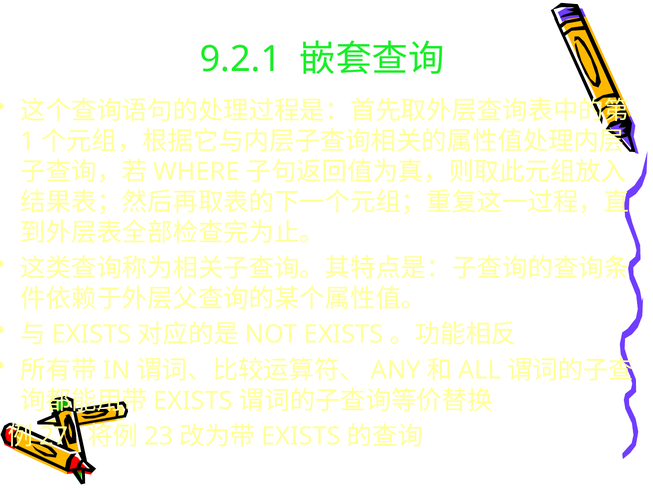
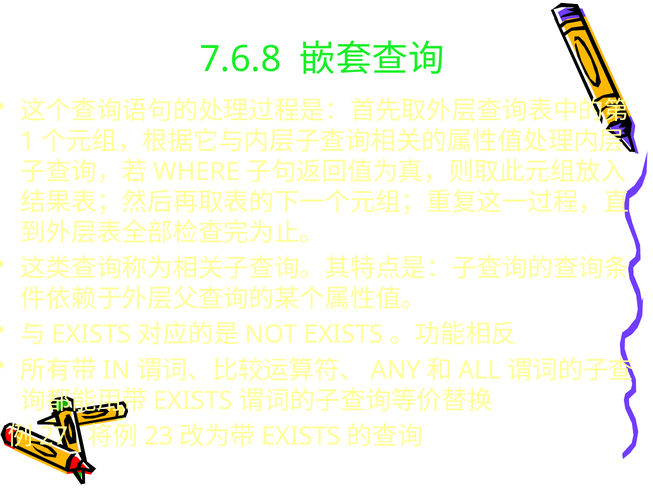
9.2.1: 9.2.1 -> 7.6.8
